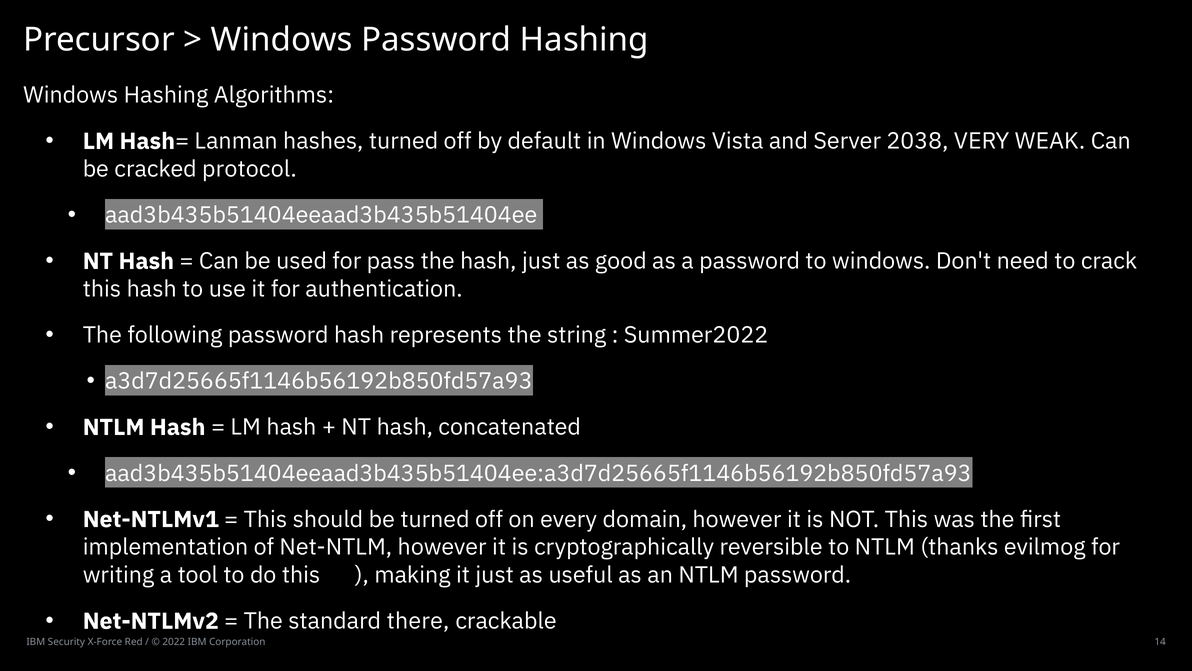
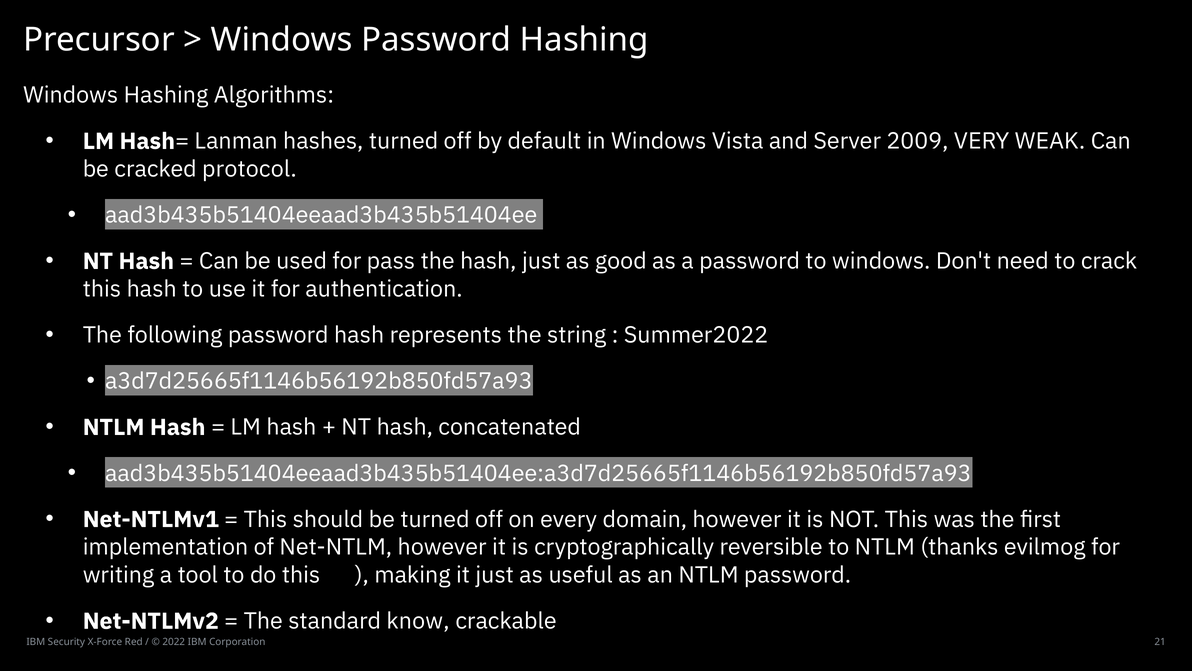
2038: 2038 -> 2009
there: there -> know
14: 14 -> 21
